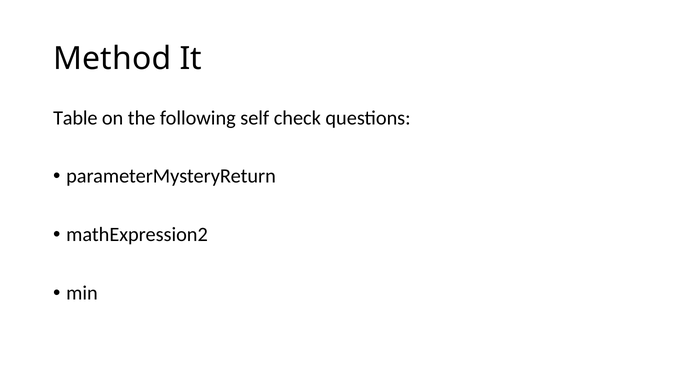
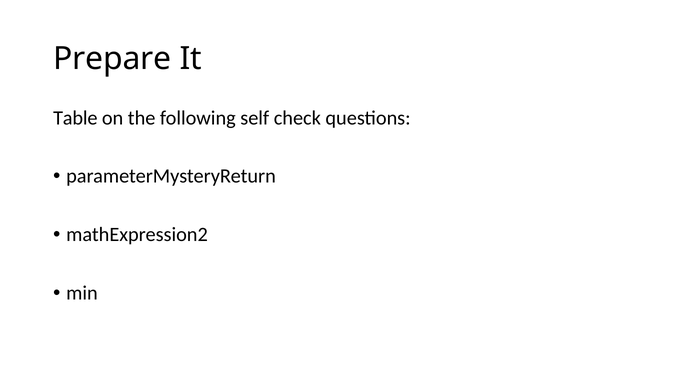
Method: Method -> Prepare
